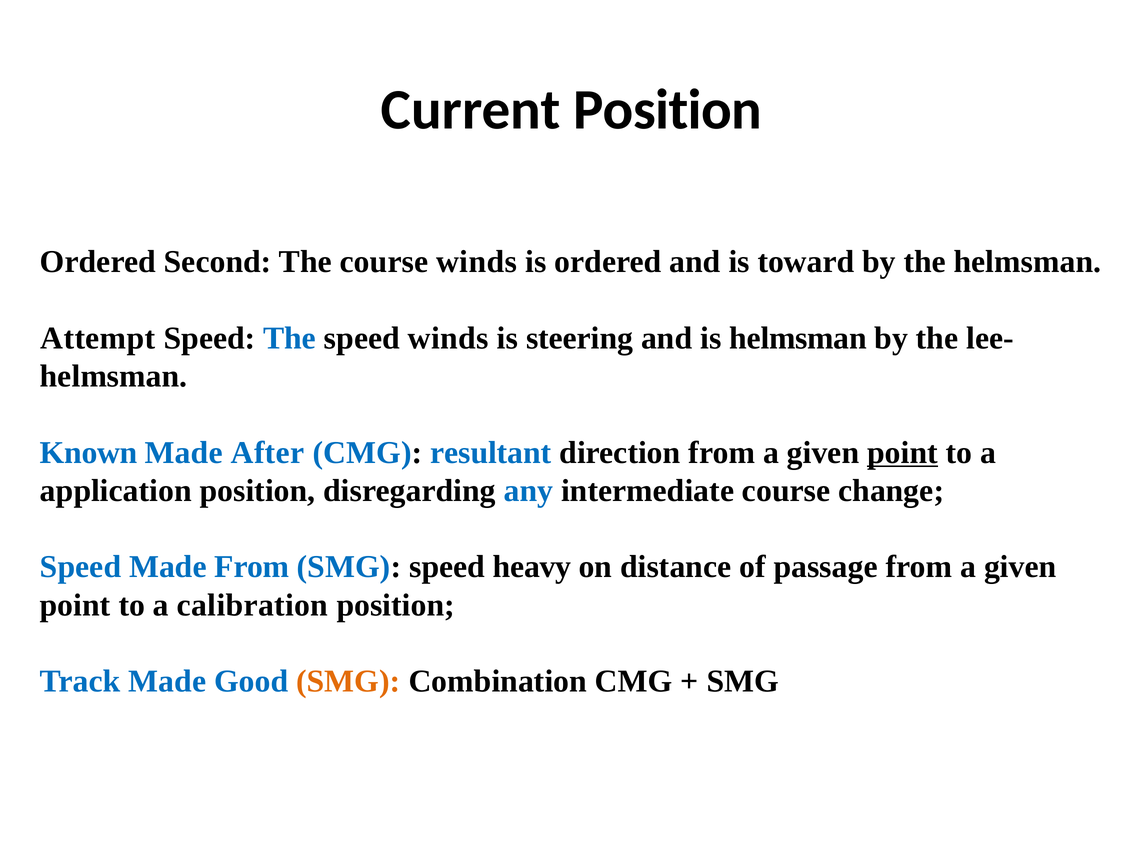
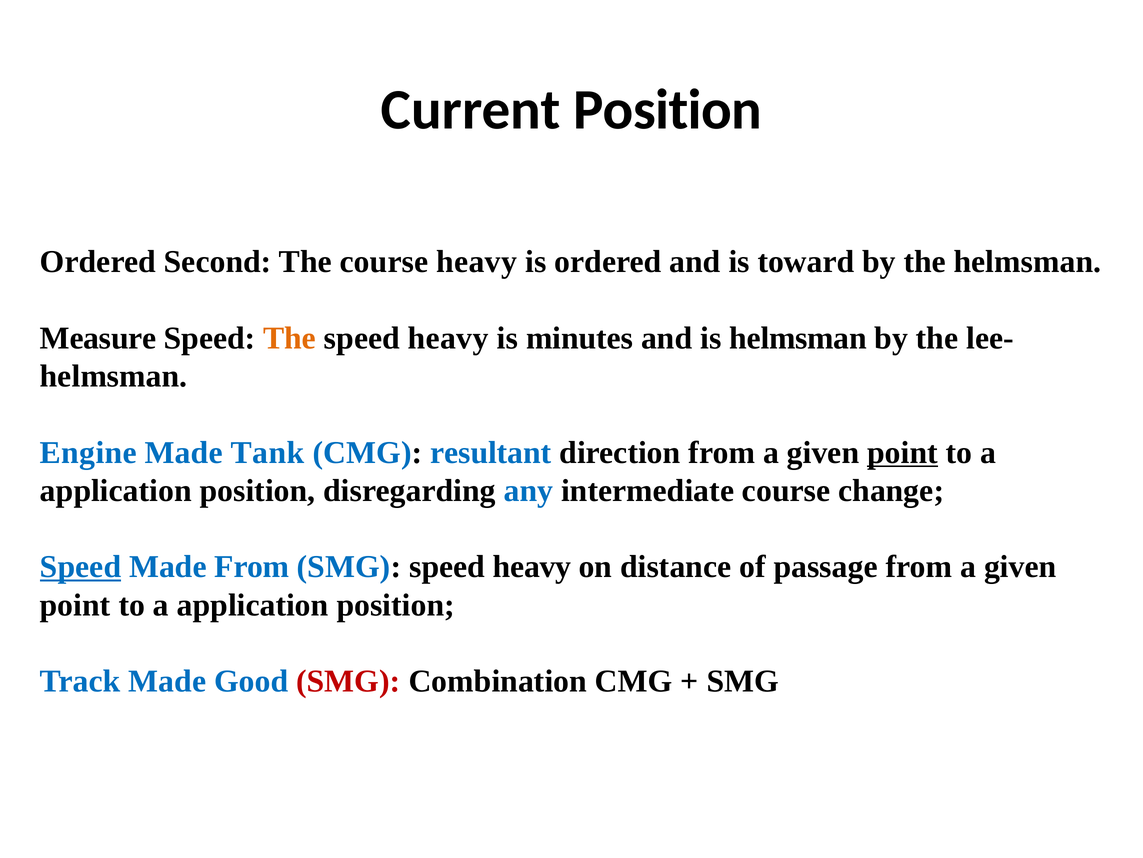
course winds: winds -> heavy
Attempt: Attempt -> Measure
The at (290, 338) colour: blue -> orange
winds at (448, 338): winds -> heavy
steering: steering -> minutes
Known: Known -> Engine
After: After -> Tank
Speed at (81, 567) underline: none -> present
calibration at (253, 605): calibration -> application
SMG at (348, 681) colour: orange -> red
